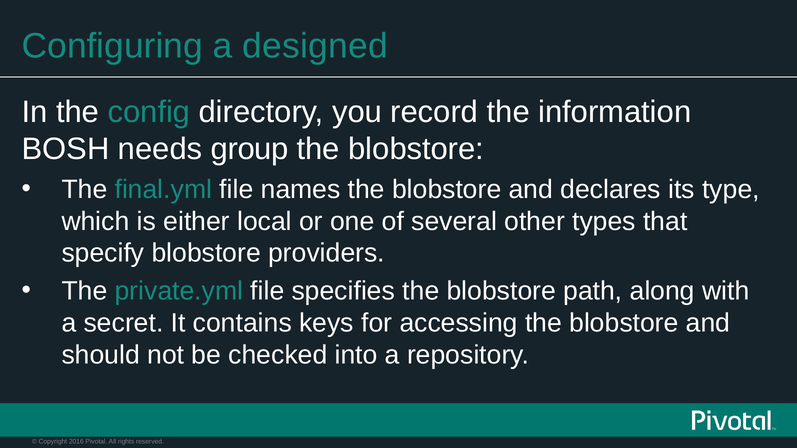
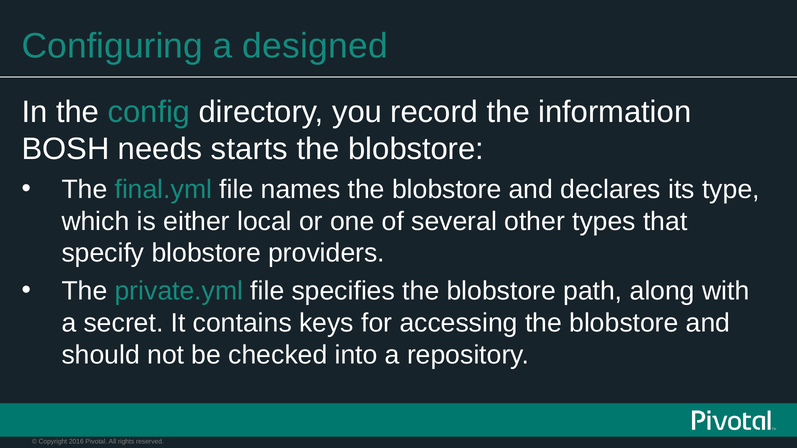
group: group -> starts
